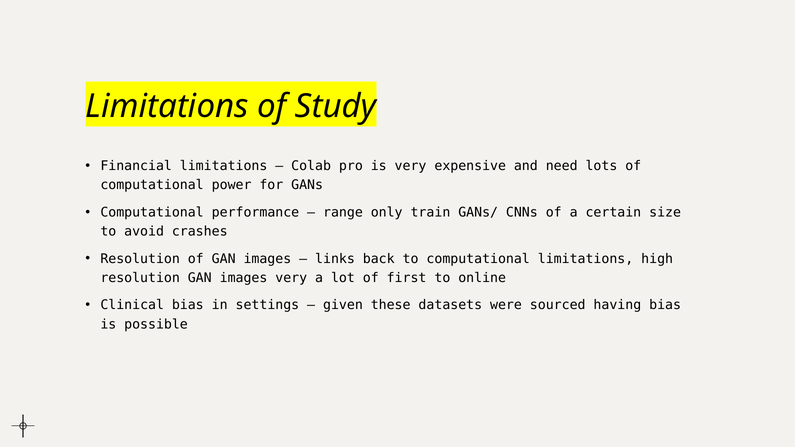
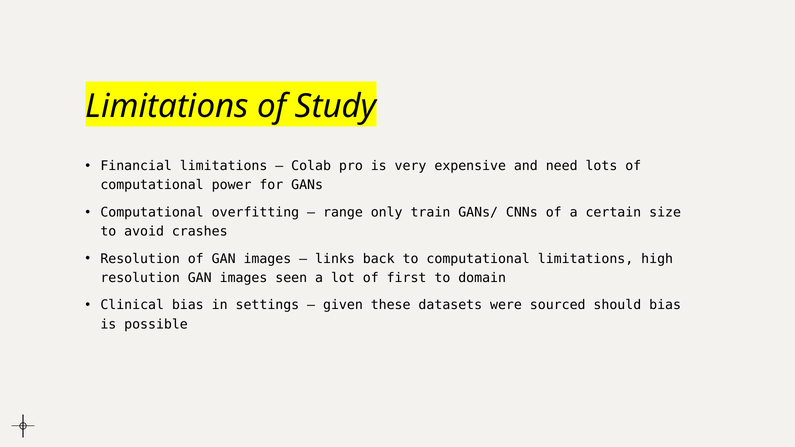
performance: performance -> overfitting
images very: very -> seen
online: online -> domain
having: having -> should
